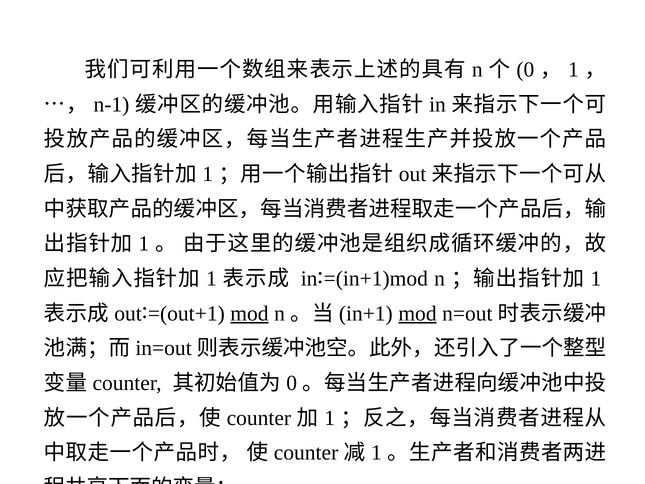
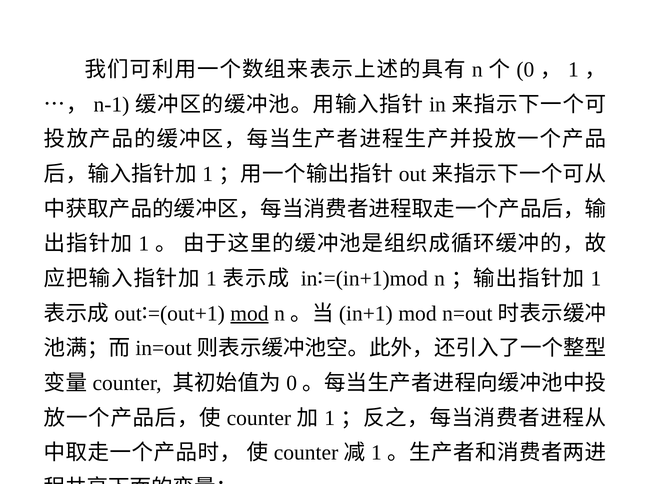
mod at (418, 313) underline: present -> none
